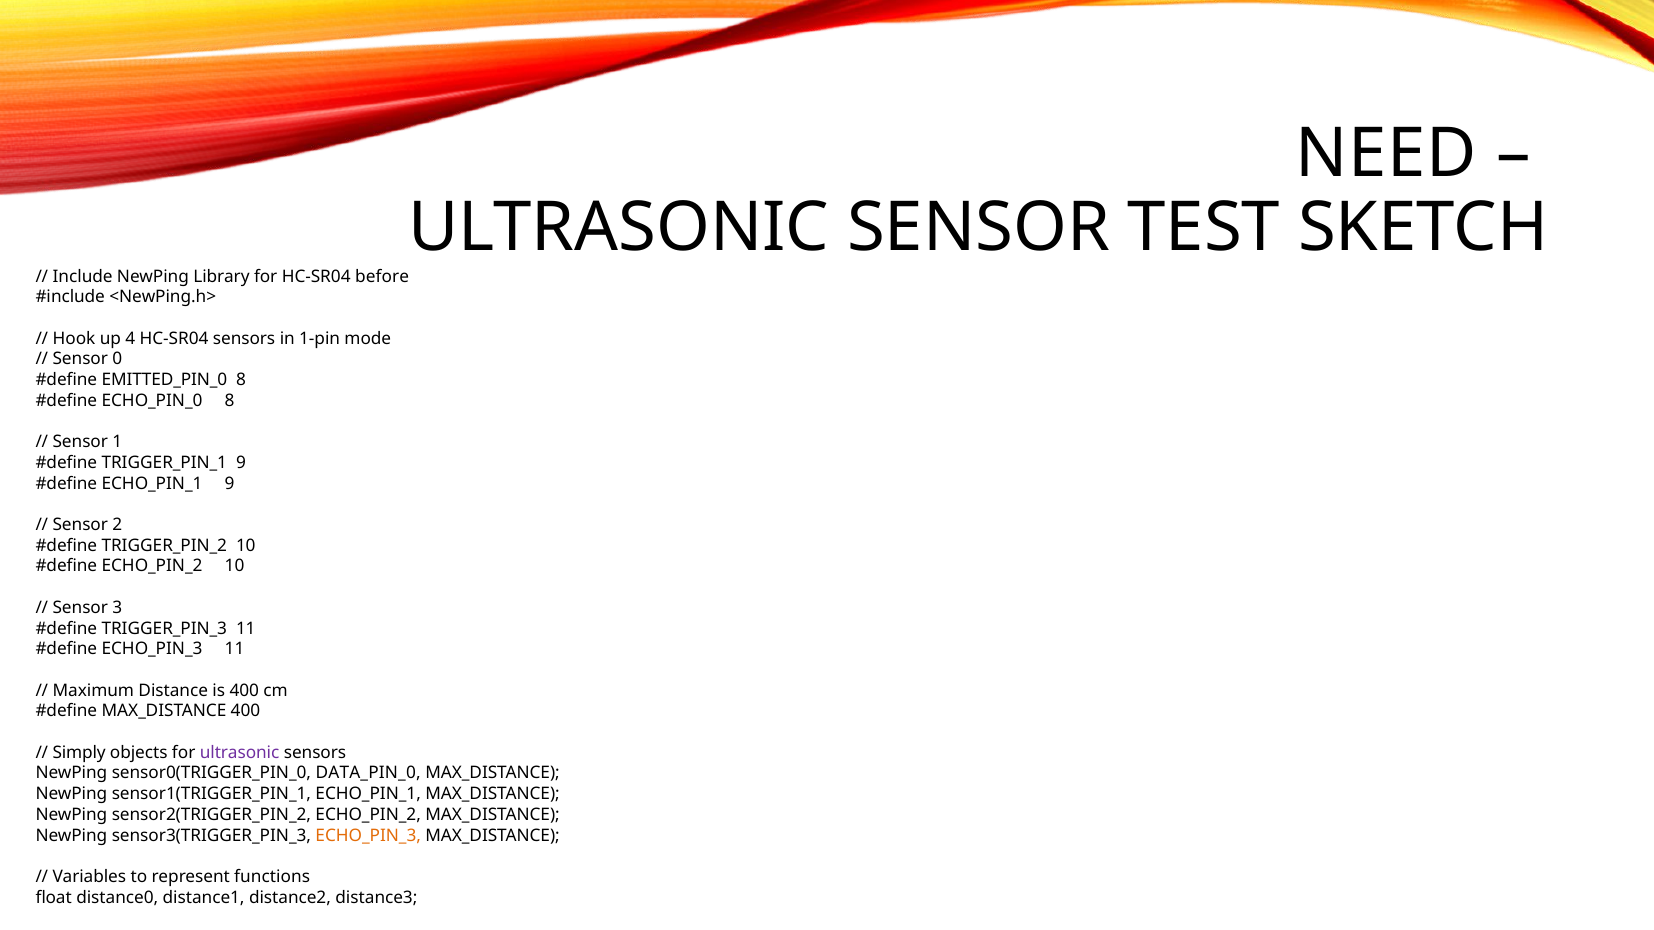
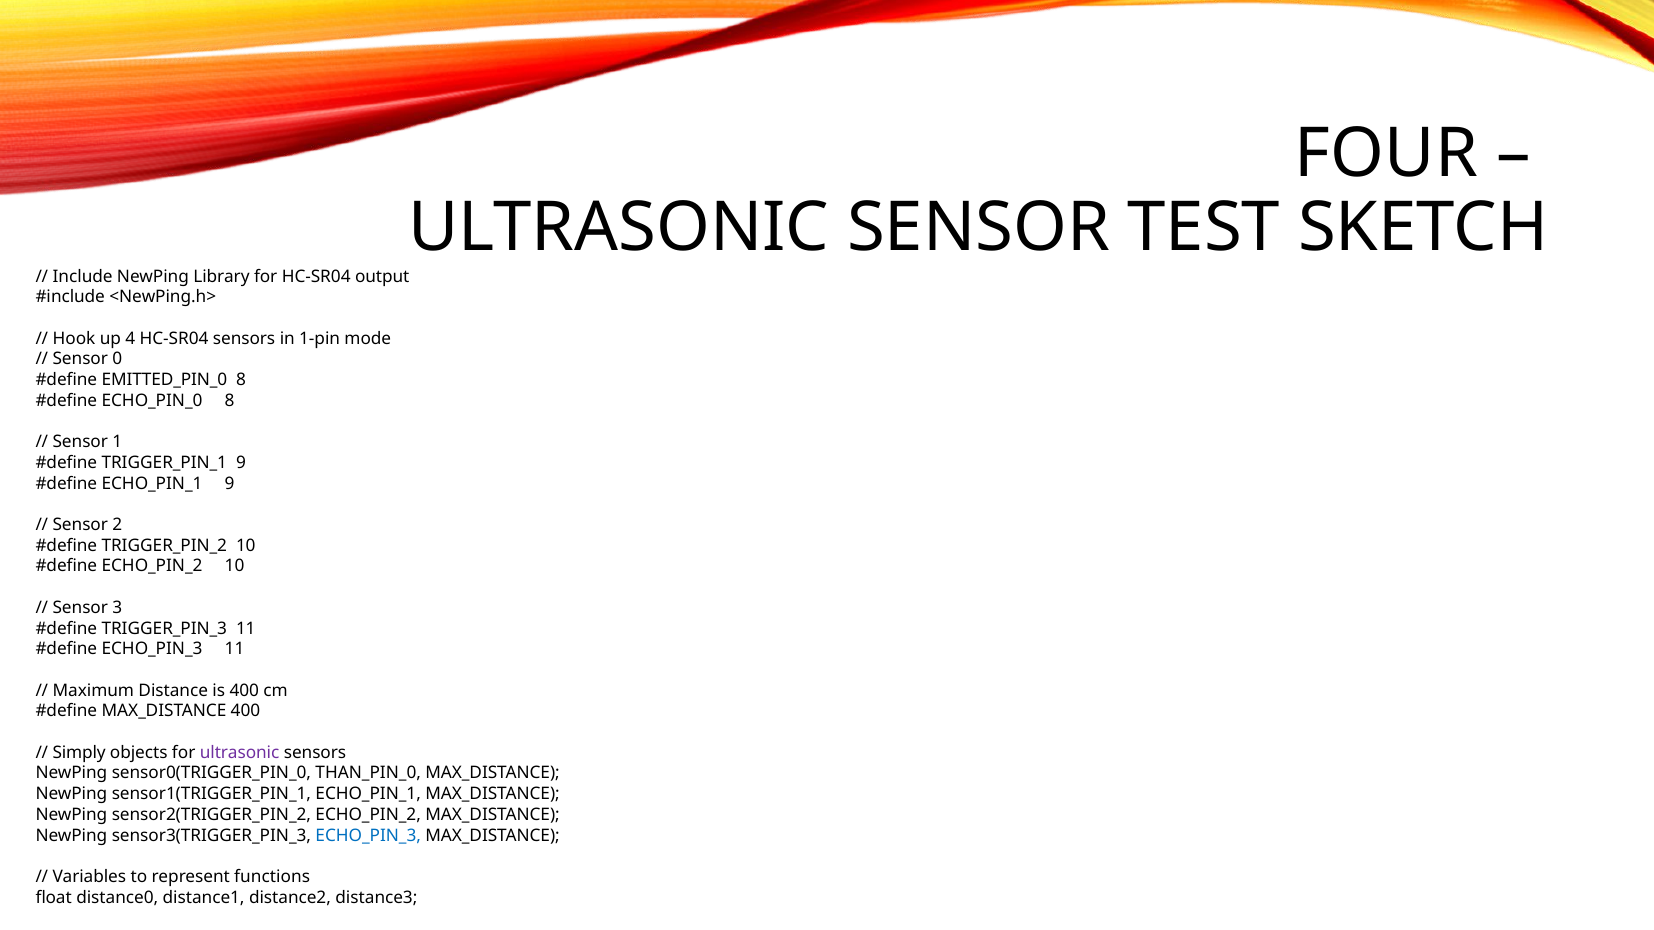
NEED: NEED -> FOUR
before: before -> output
DATA_PIN_0: DATA_PIN_0 -> THAN_PIN_0
ECHO_PIN_3 at (368, 836) colour: orange -> blue
